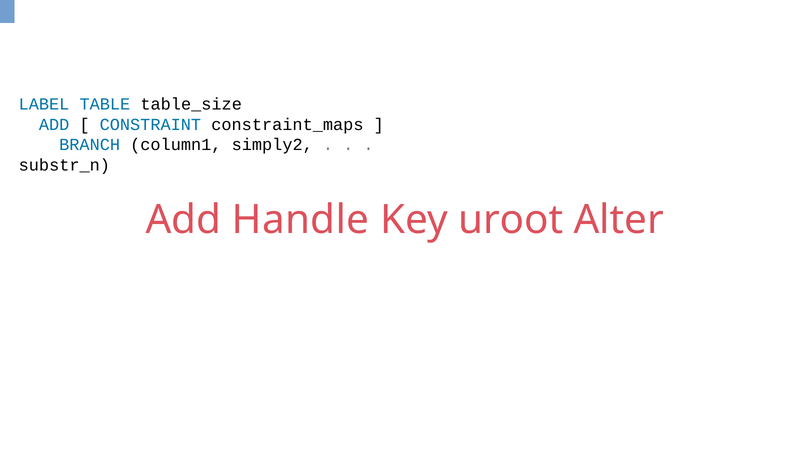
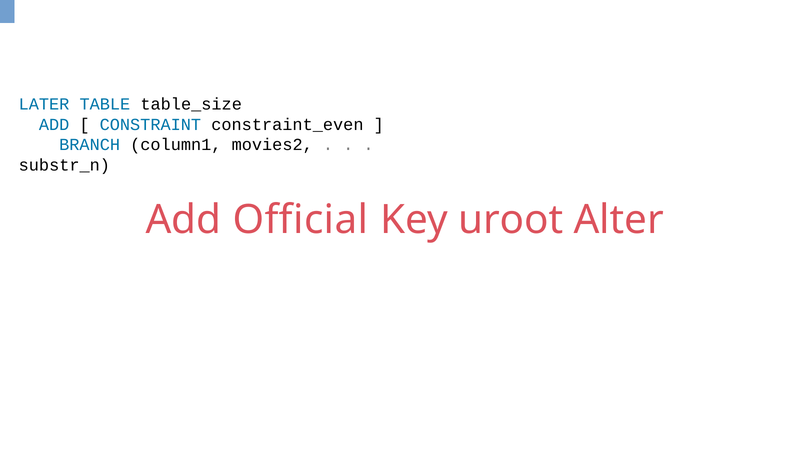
LABEL: LABEL -> LATER
constraint_maps: constraint_maps -> constraint_even
simply2: simply2 -> movies2
Handle: Handle -> Official
